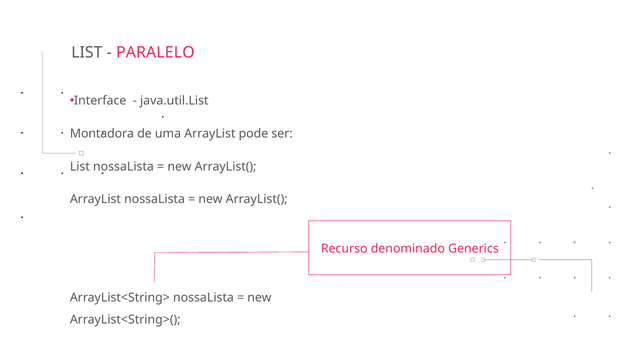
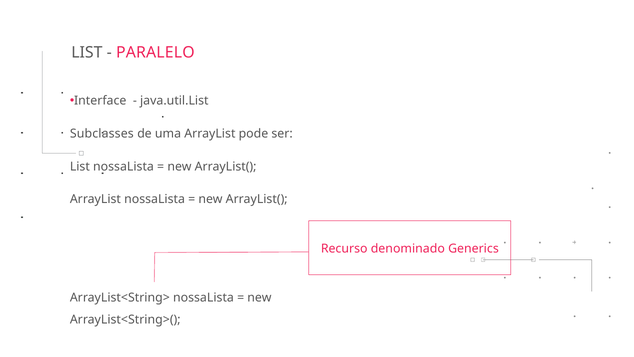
Montadora: Montadora -> Subclasses
